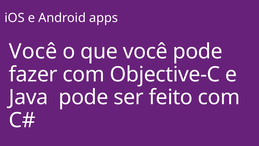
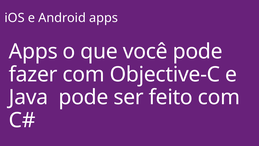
Você at (33, 51): Você -> Apps
